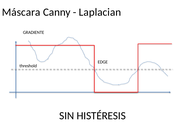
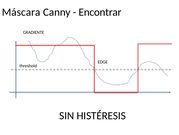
Laplacian: Laplacian -> Encontrar
